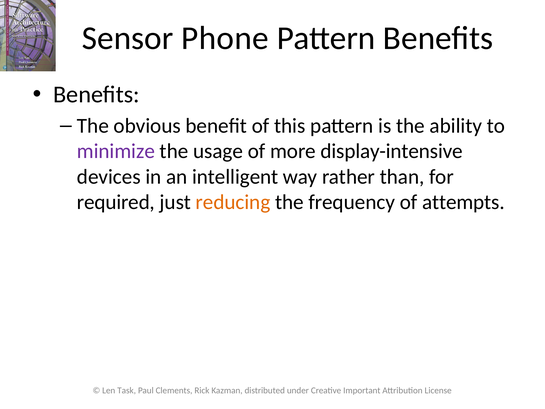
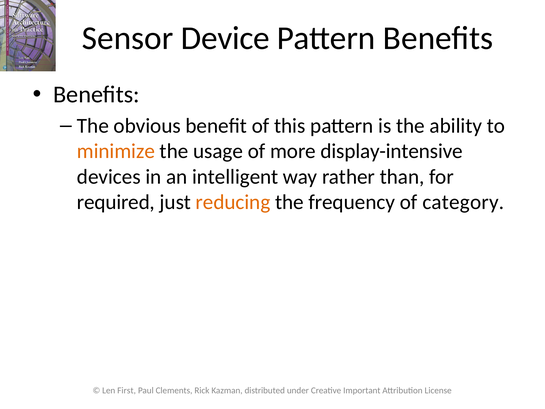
Phone: Phone -> Device
minimize colour: purple -> orange
attempts: attempts -> category
Task: Task -> First
